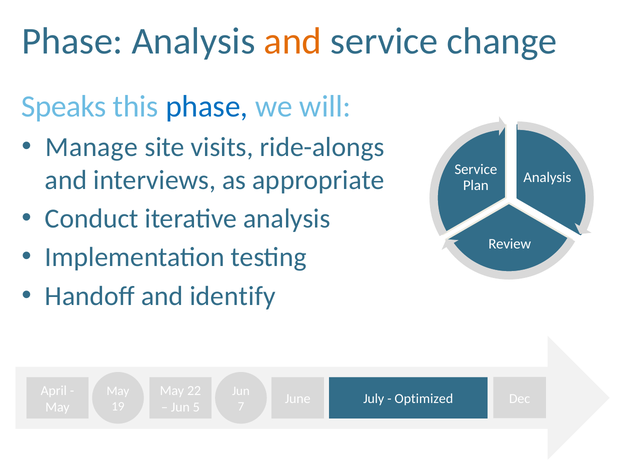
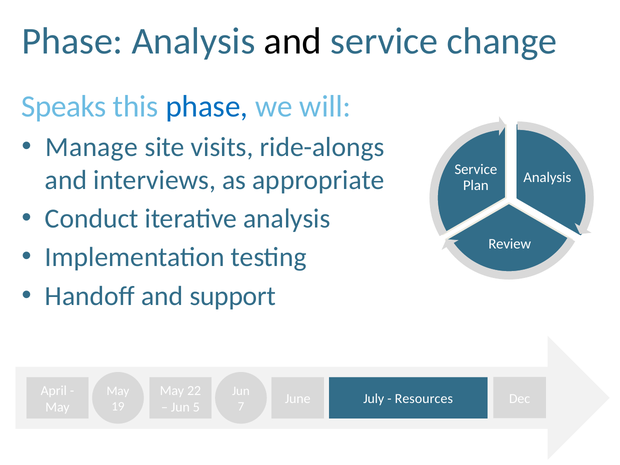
and at (293, 41) colour: orange -> black
identify: identify -> support
Optimized: Optimized -> Resources
